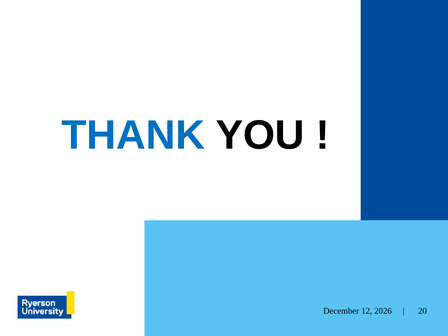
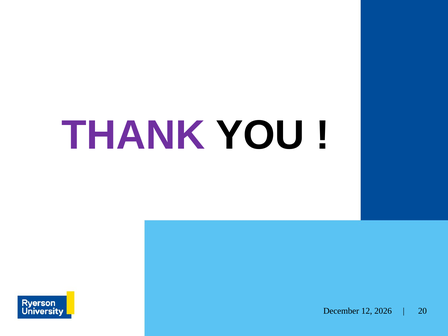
THANK colour: blue -> purple
